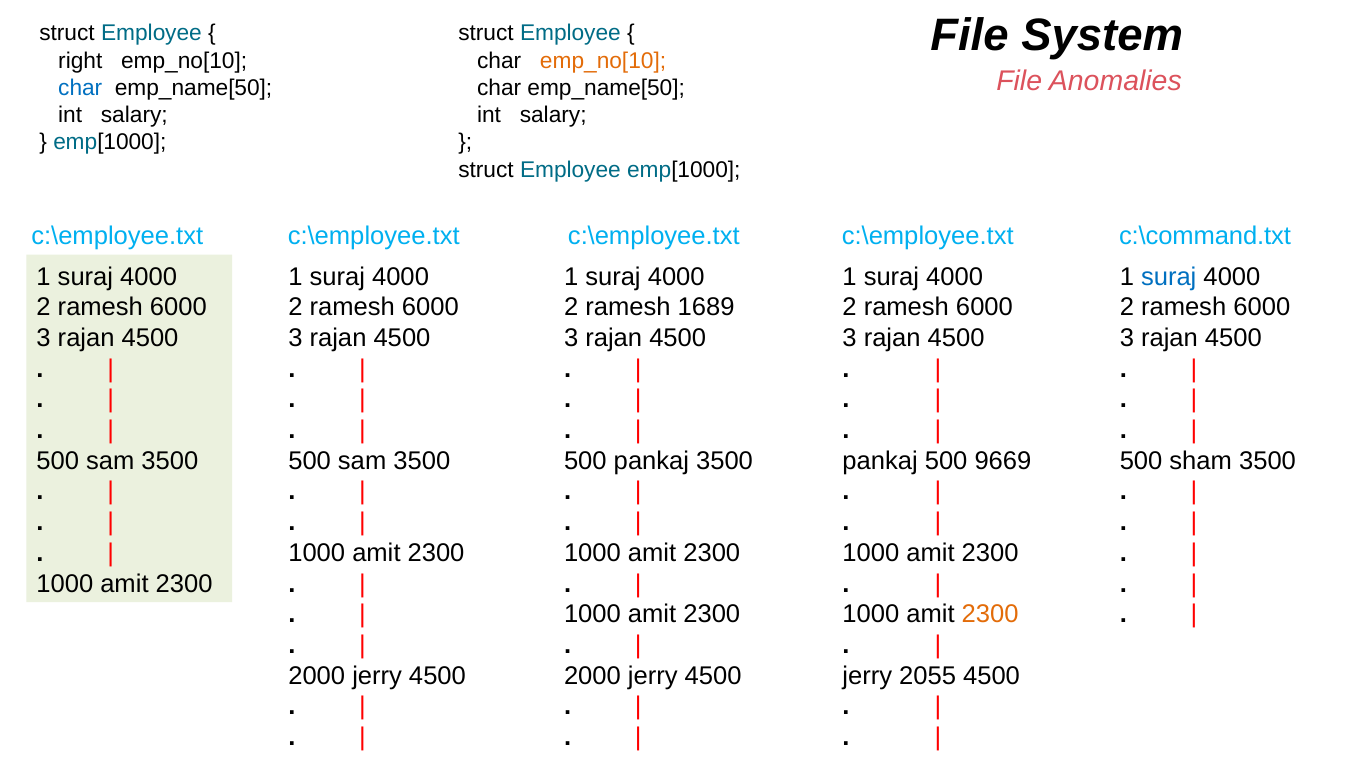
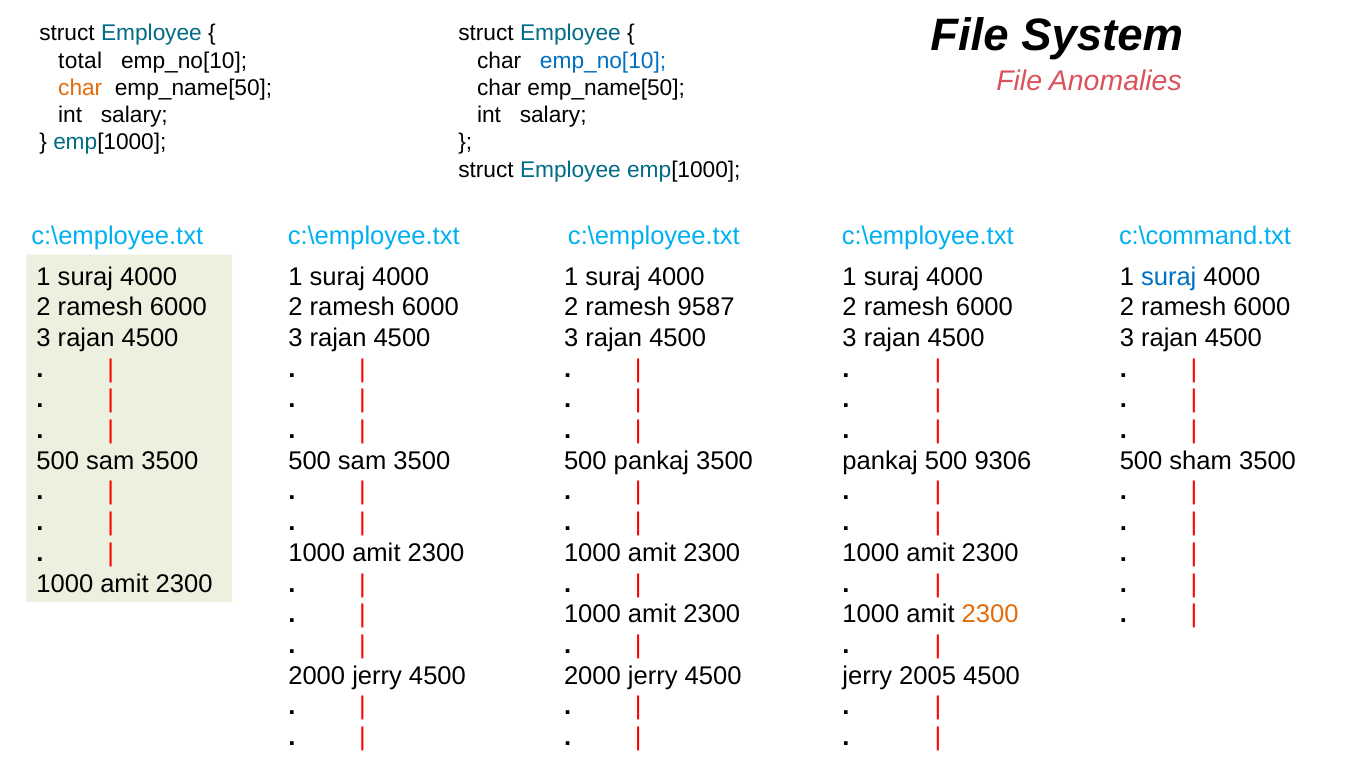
right: right -> total
emp_no[10 at (603, 61) colour: orange -> blue
char at (80, 88) colour: blue -> orange
1689: 1689 -> 9587
9669: 9669 -> 9306
2055: 2055 -> 2005
